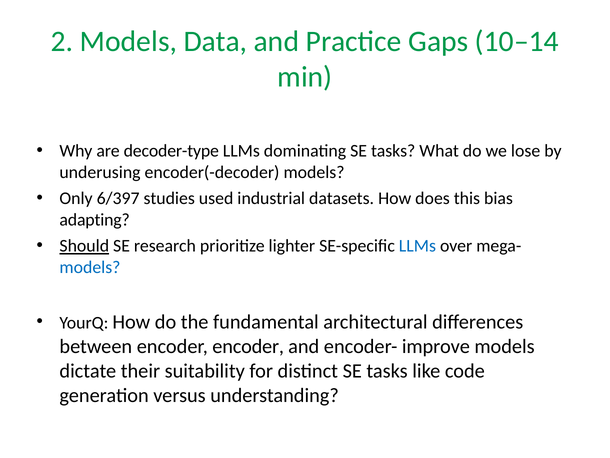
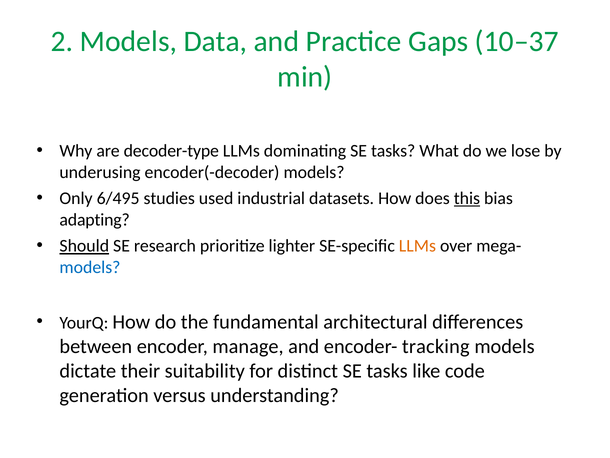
10–14: 10–14 -> 10–37
6/397: 6/397 -> 6/495
this underline: none -> present
LLMs at (417, 246) colour: blue -> orange
encoder encoder: encoder -> manage
improve: improve -> tracking
